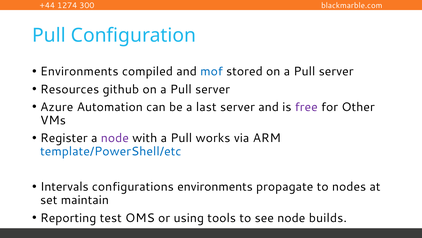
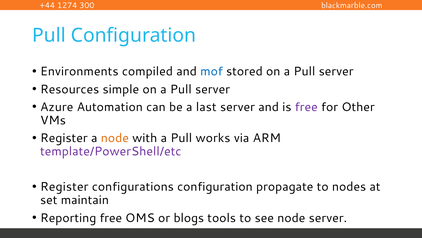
github: github -> simple
node at (115, 138) colour: purple -> orange
template/PowerShell/etc colour: blue -> purple
Intervals at (64, 186): Intervals -> Register
configurations environments: environments -> configuration
Reporting test: test -> free
using: using -> blogs
node builds: builds -> server
